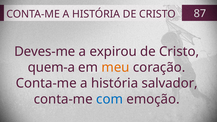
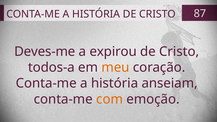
quem-a: quem-a -> todos-a
salvador: salvador -> anseiam
com colour: blue -> orange
